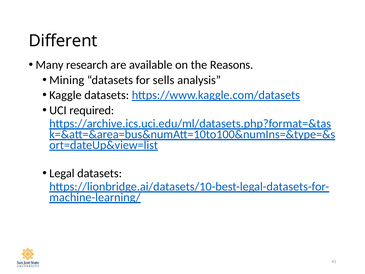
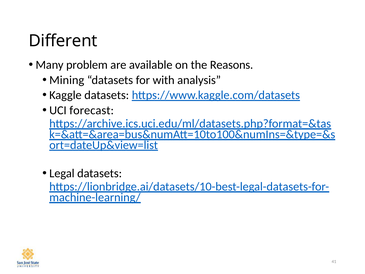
research: research -> problem
sells: sells -> with
required: required -> forecast
